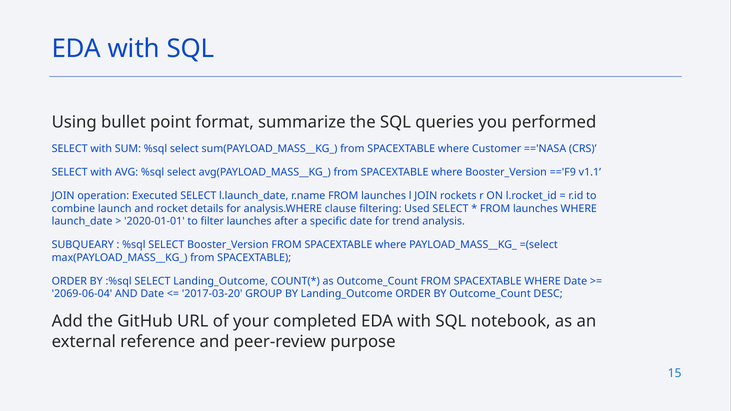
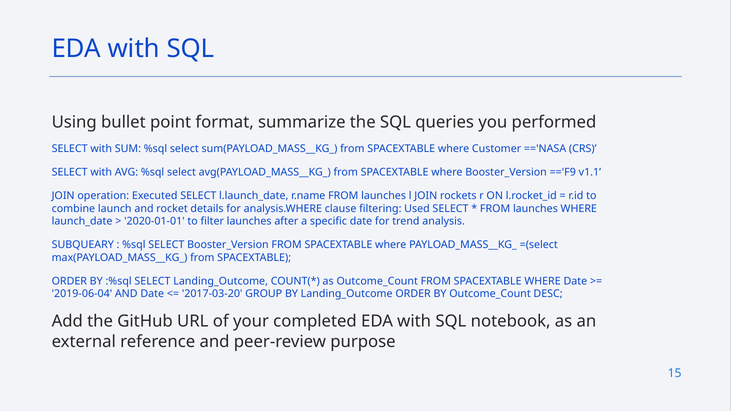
2069-06-04: 2069-06-04 -> 2019-06-04
